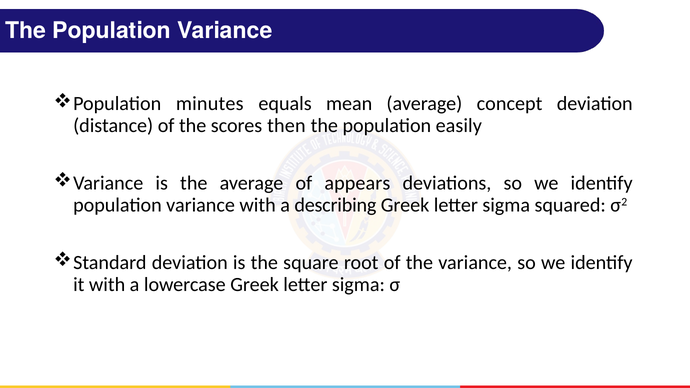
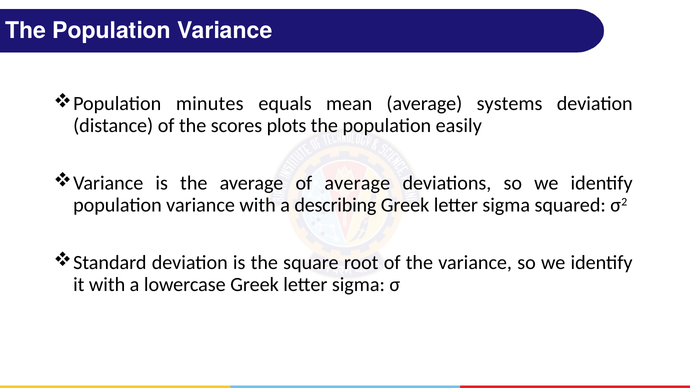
concept: concept -> systems
then: then -> plots
of appears: appears -> average
